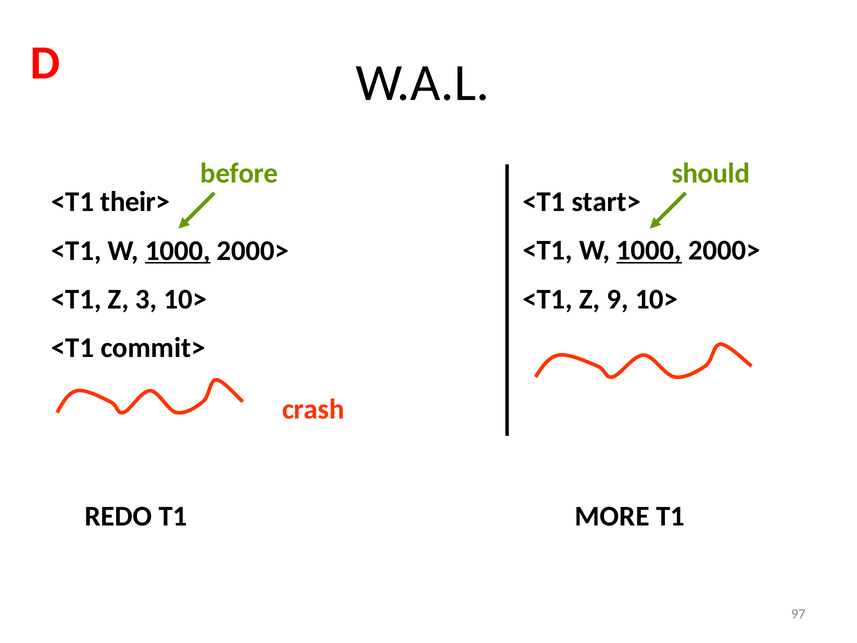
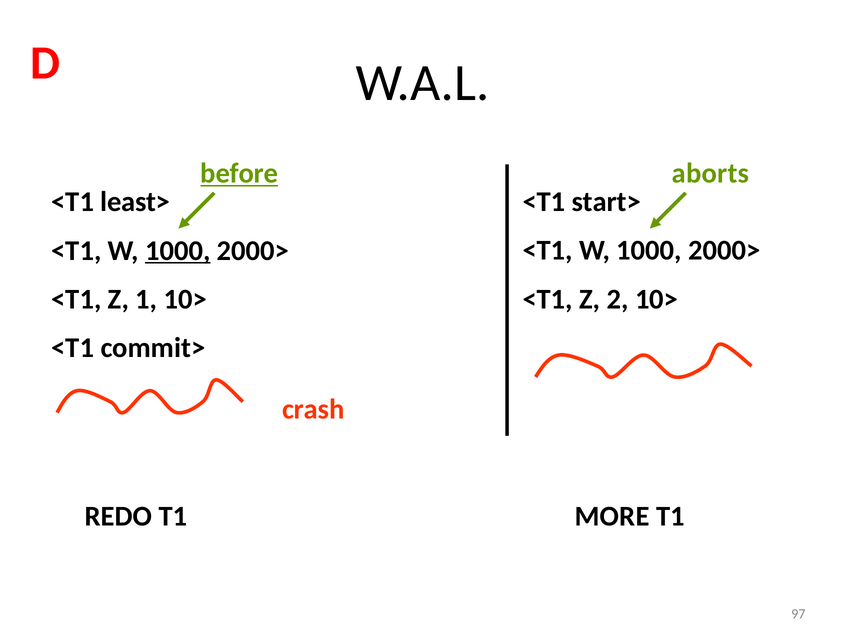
before underline: none -> present
should: should -> aborts
their>: their> -> least>
1000 at (649, 250) underline: present -> none
9: 9 -> 2
3: 3 -> 1
